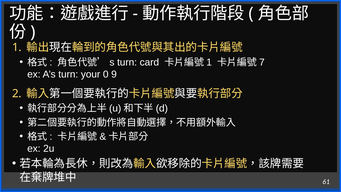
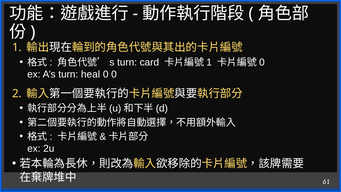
7 at (262, 62): 7 -> 0
your: your -> heal
0 9: 9 -> 0
